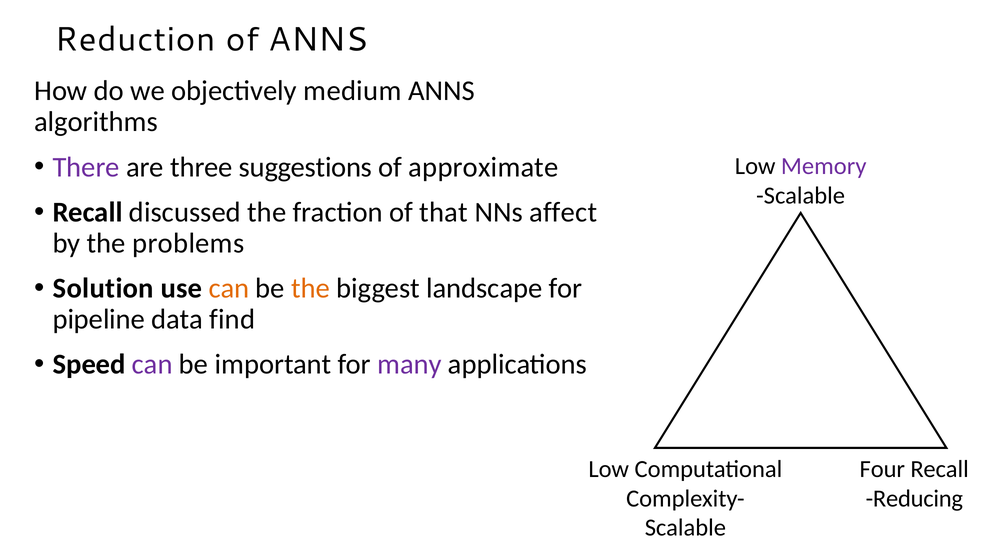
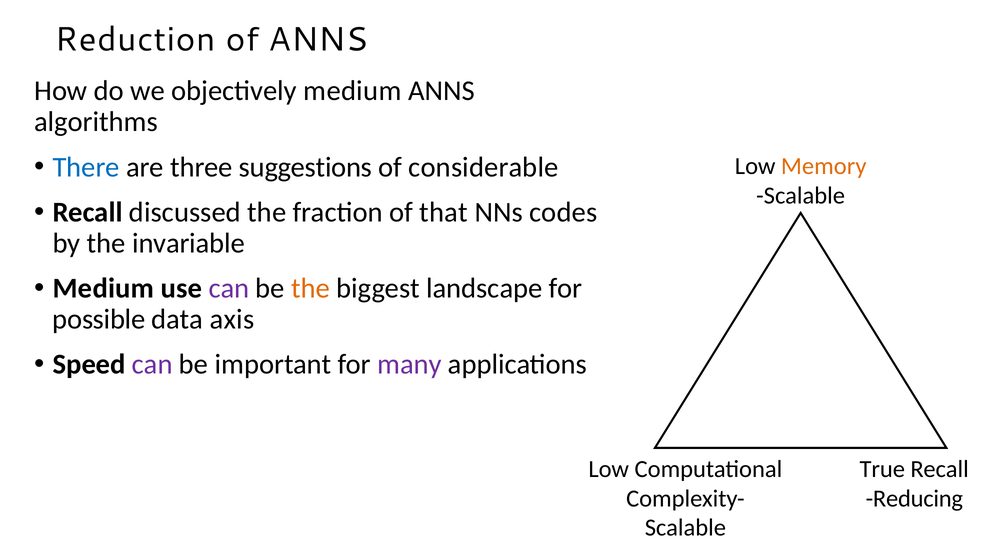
There colour: purple -> blue
approximate: approximate -> considerable
Memory colour: purple -> orange
affect: affect -> codes
problems: problems -> invariable
Solution at (103, 288): Solution -> Medium
can at (229, 288) colour: orange -> purple
pipeline: pipeline -> possible
find: find -> axis
Four: Four -> True
